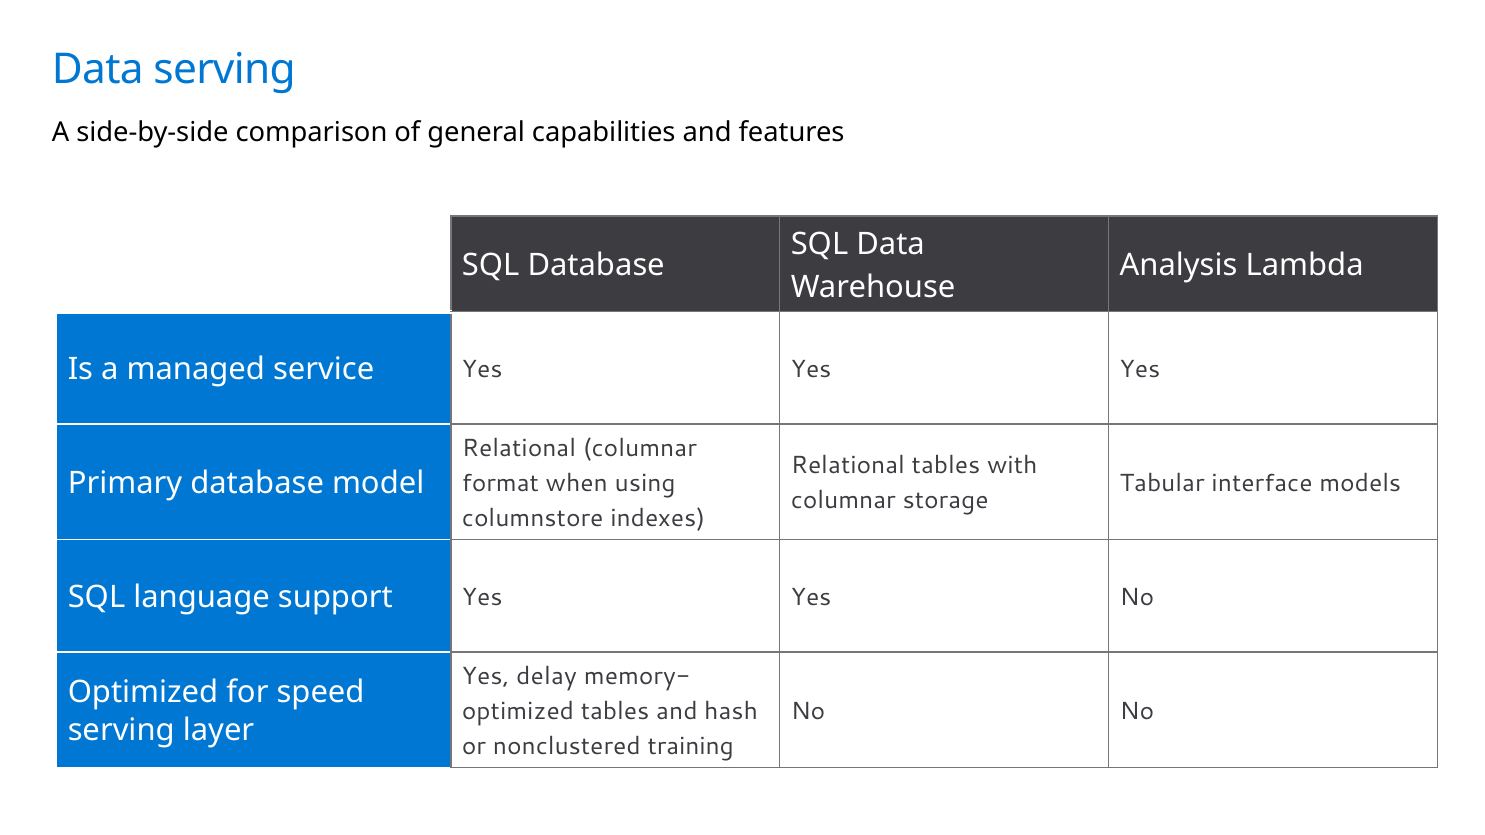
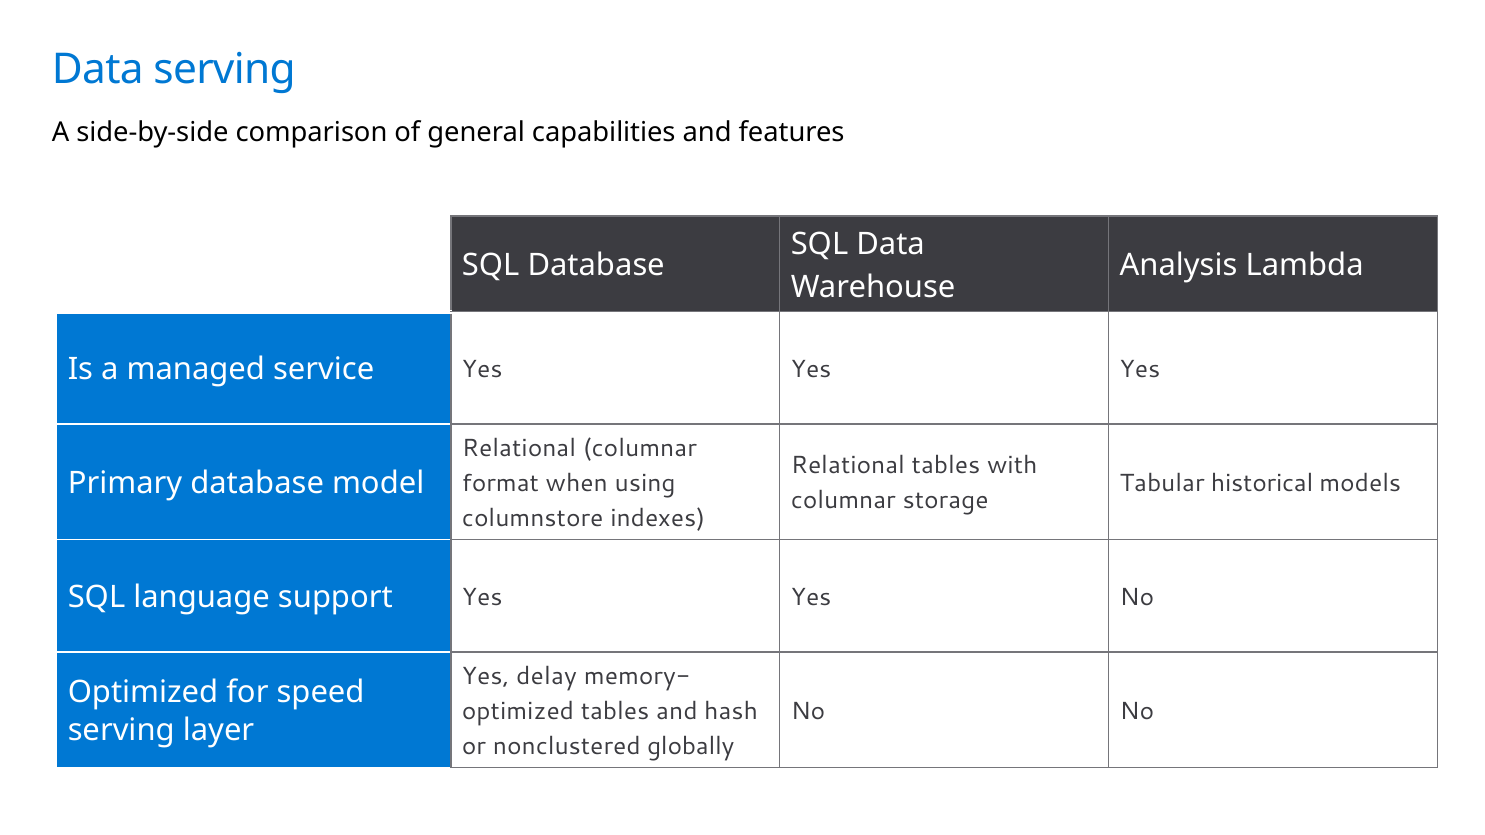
interface: interface -> historical
training: training -> globally
